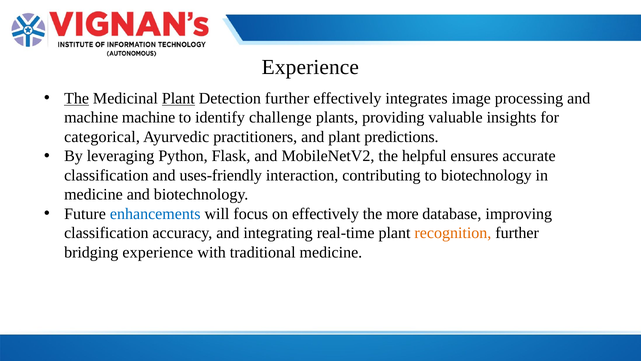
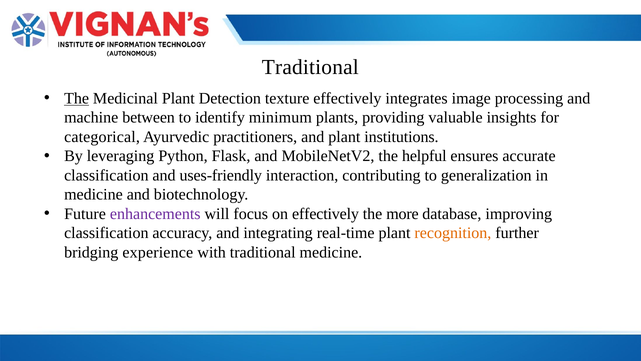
Experience at (310, 67): Experience -> Traditional
Plant at (178, 98) underline: present -> none
Detection further: further -> texture
machine machine: machine -> between
challenge: challenge -> minimum
predictions: predictions -> institutions
to biotechnology: biotechnology -> generalization
enhancements colour: blue -> purple
